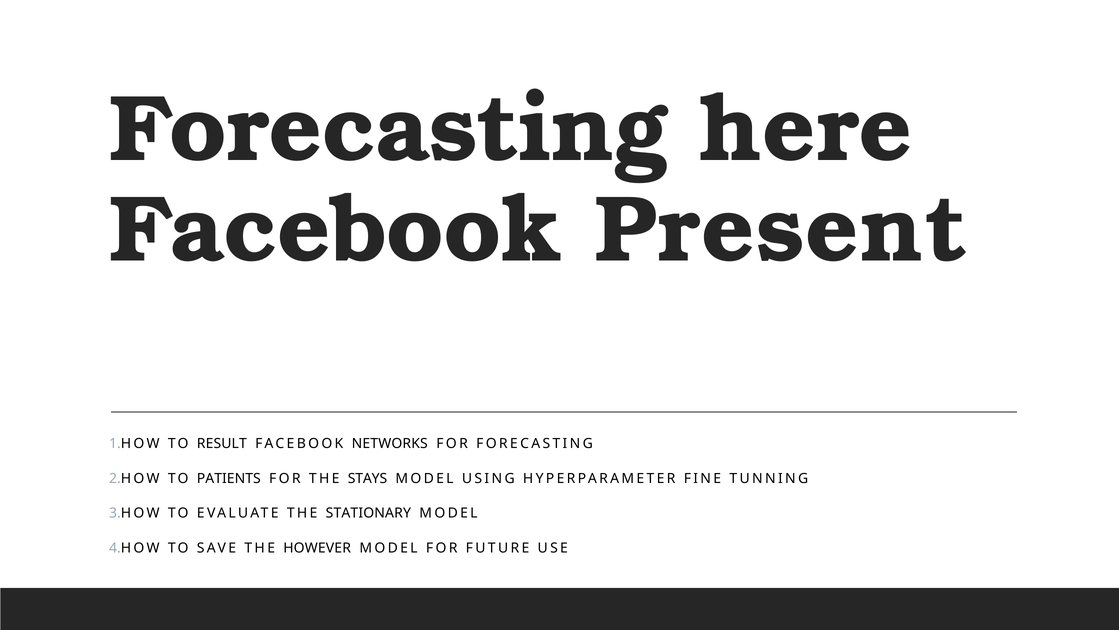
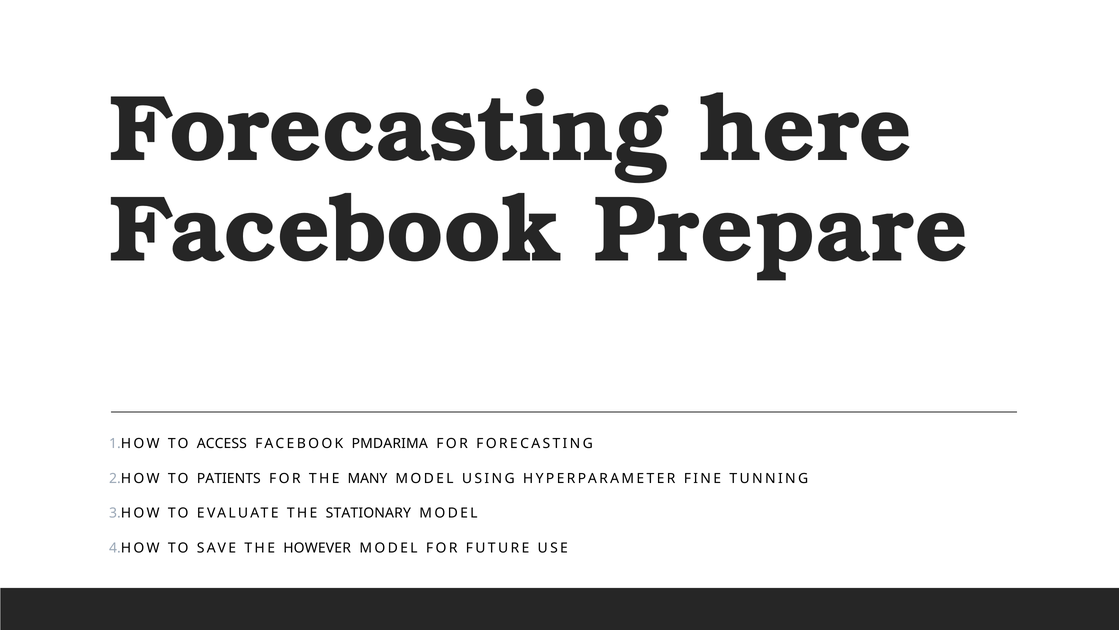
Present: Present -> Prepare
RESULT: RESULT -> ACCESS
NETWORKS: NETWORKS -> PMDARIMA
STAYS: STAYS -> MANY
